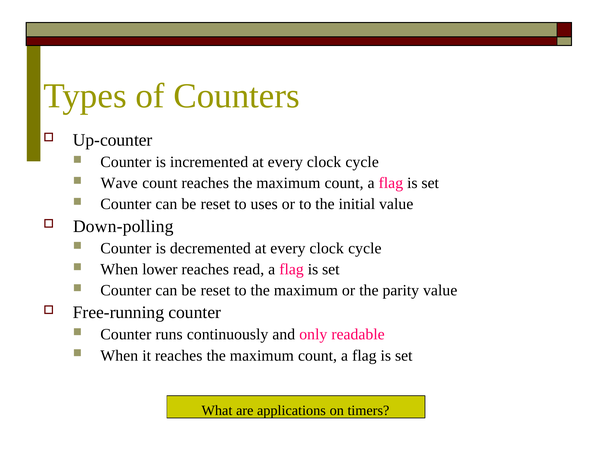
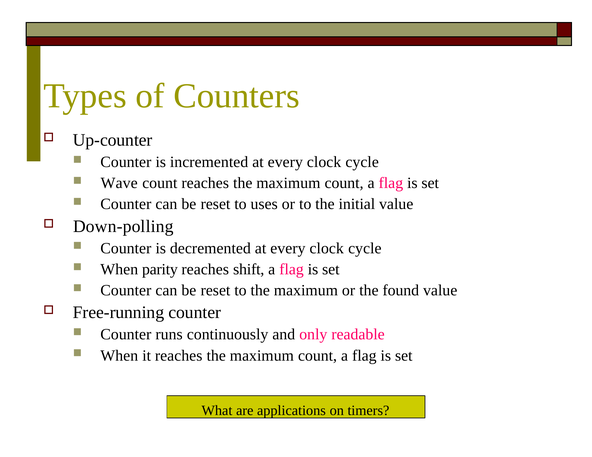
lower: lower -> parity
read: read -> shift
parity: parity -> found
